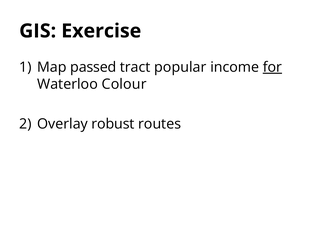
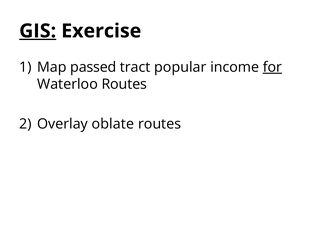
GIS underline: none -> present
Waterloo Colour: Colour -> Routes
robust: robust -> oblate
